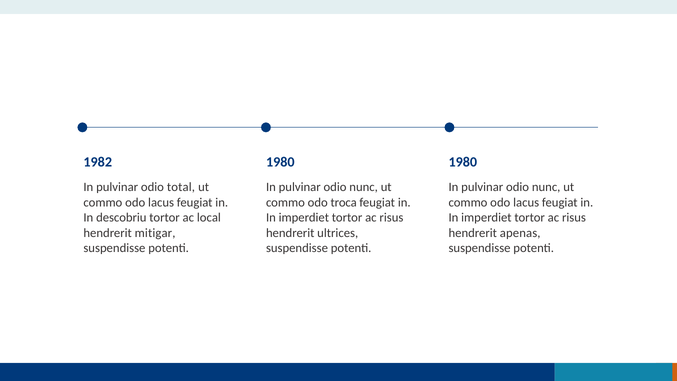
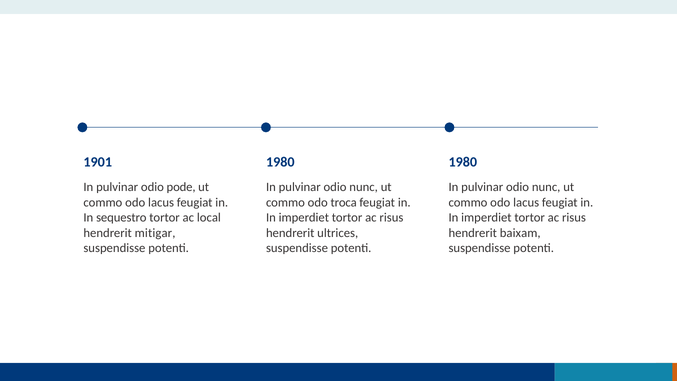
1982: 1982 -> 1901
total: total -> pode
descobriu: descobriu -> sequestro
apenas: apenas -> baixam
